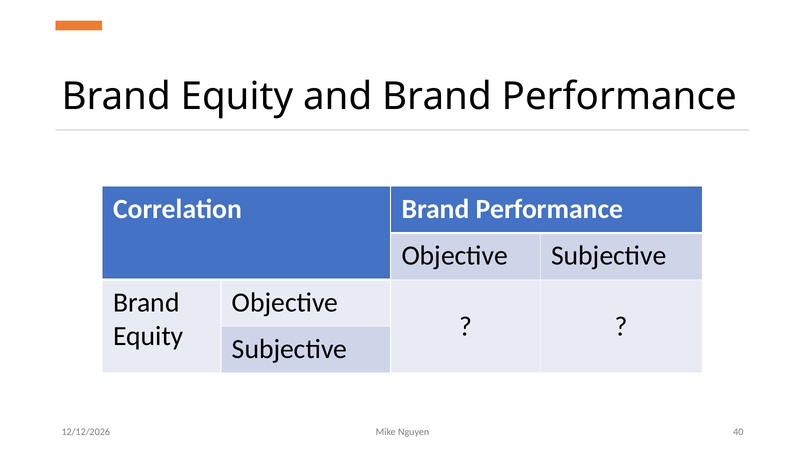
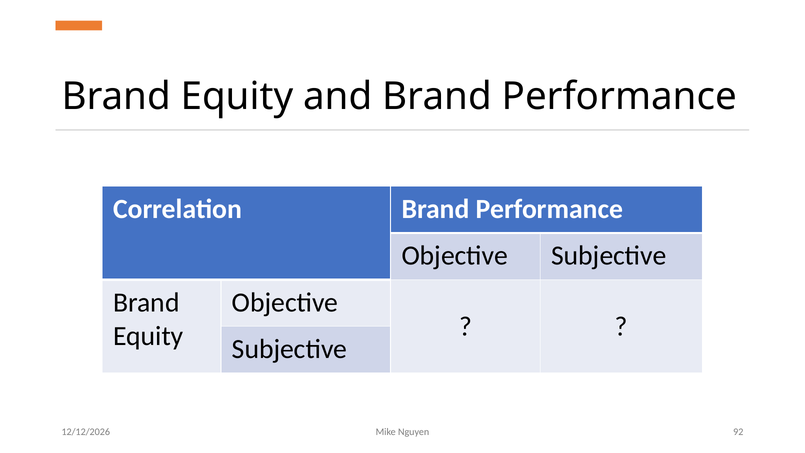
40: 40 -> 92
